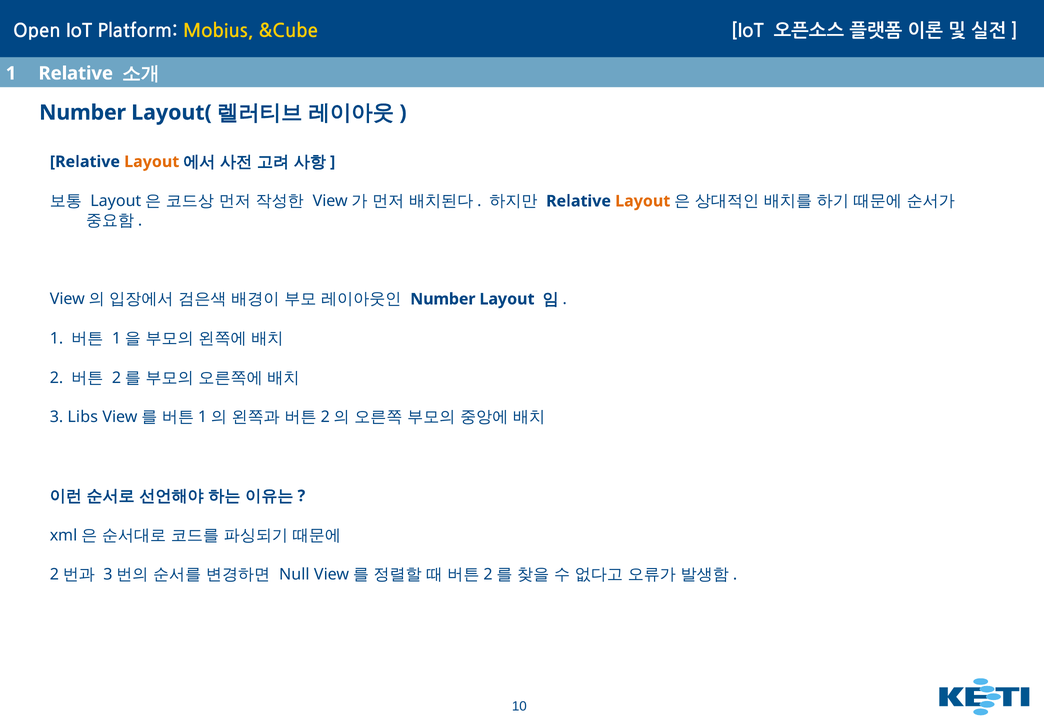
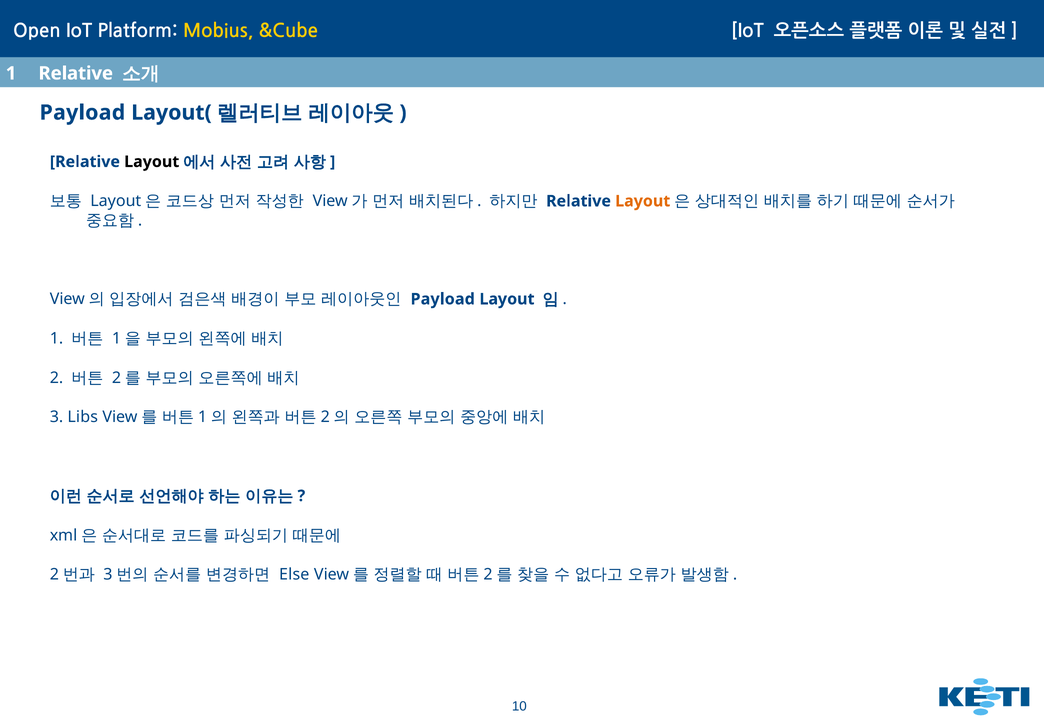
Number at (83, 113): Number -> Payload
Layout at (152, 162) colour: orange -> black
Number at (443, 299): Number -> Payload
Null: Null -> Else
